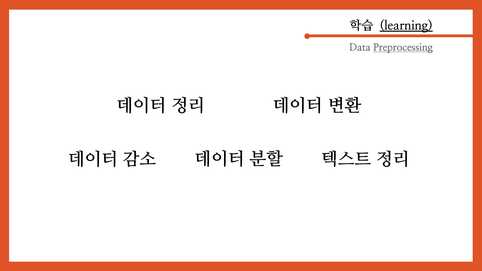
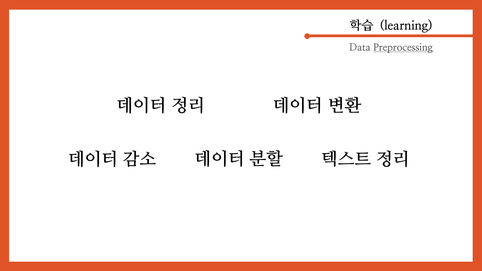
learning underline: present -> none
